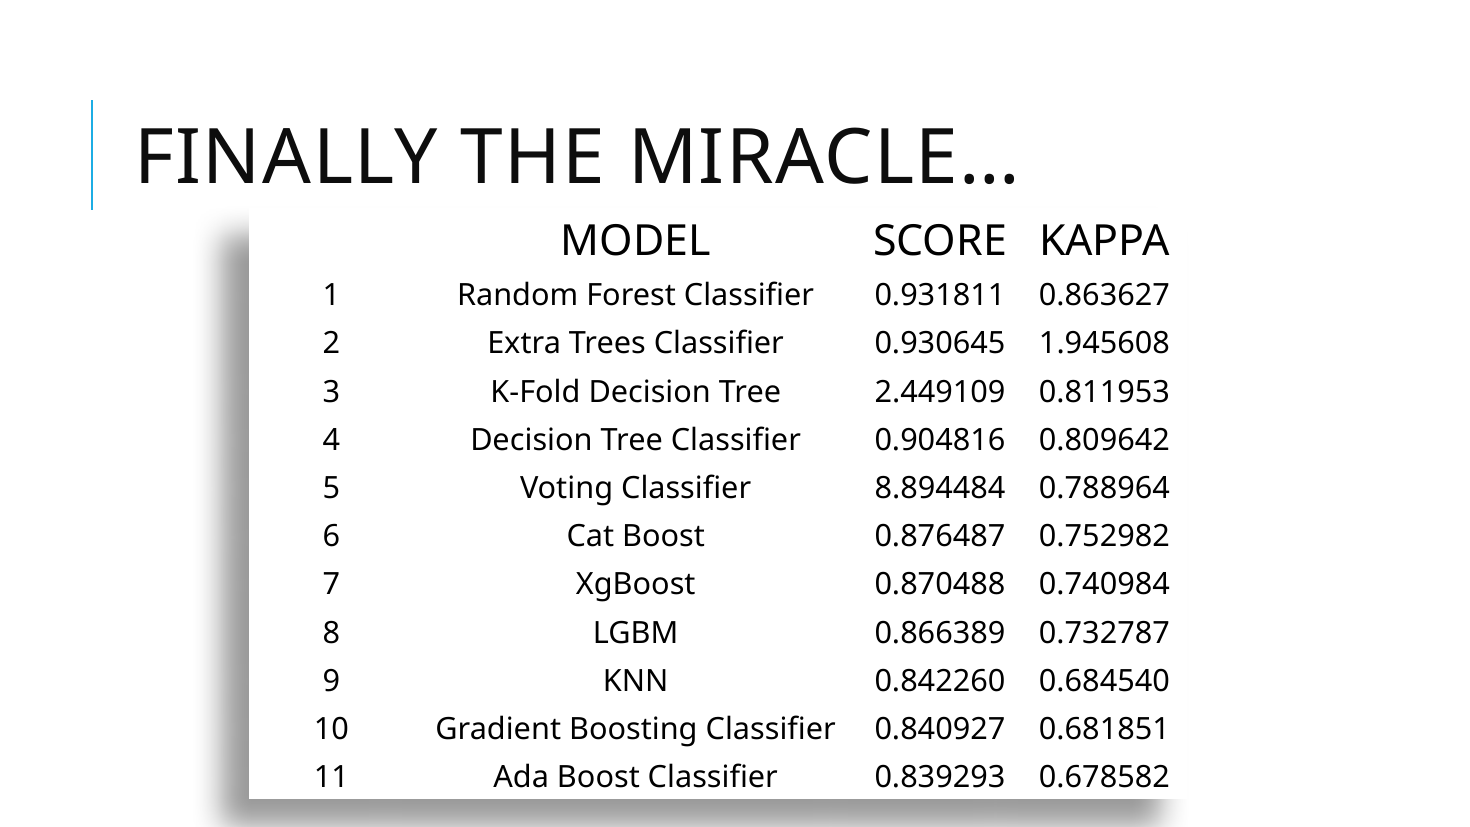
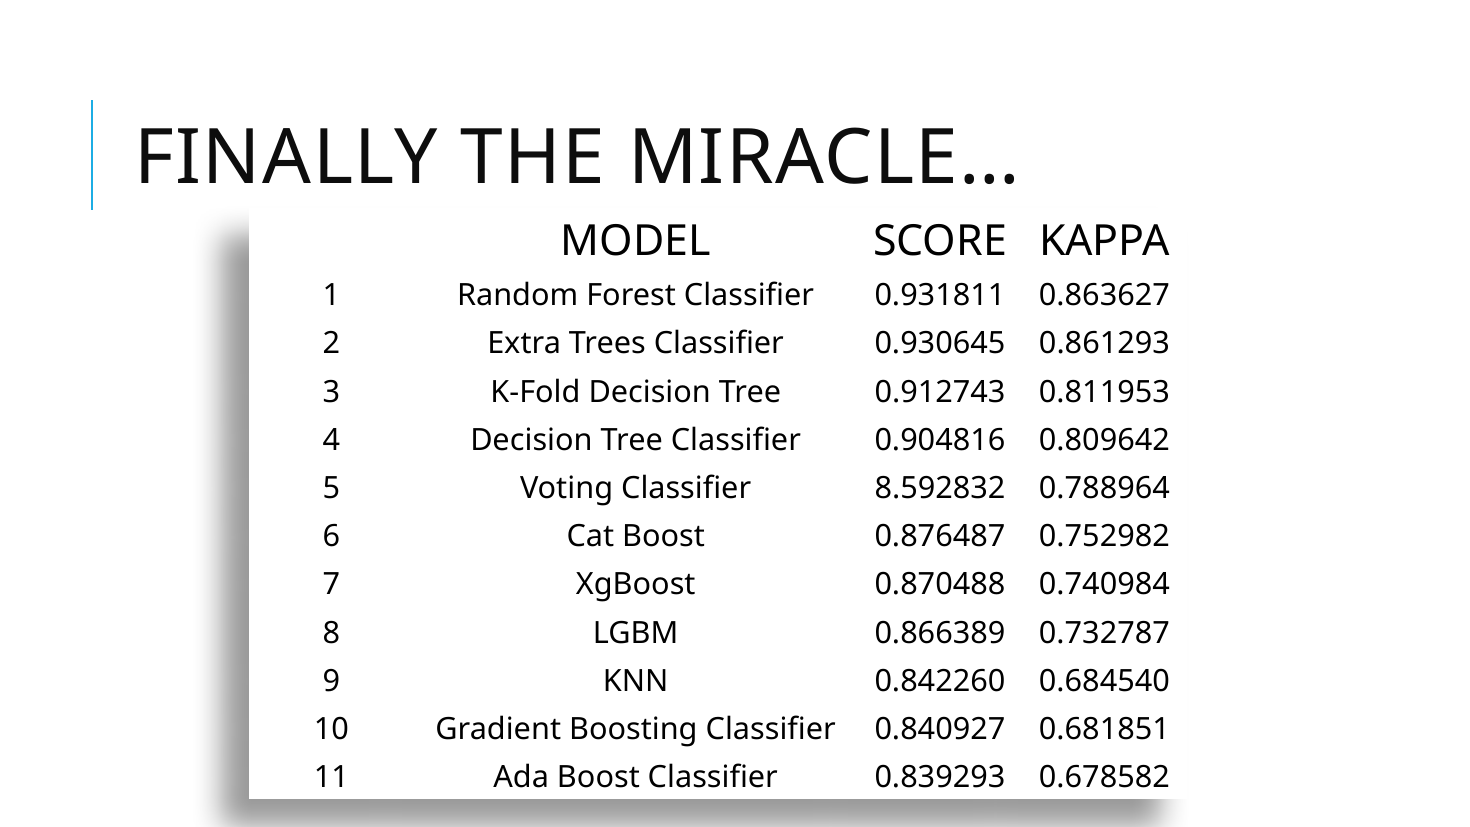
1.945608: 1.945608 -> 0.861293
2.449109: 2.449109 -> 0.912743
8.894484: 8.894484 -> 8.592832
